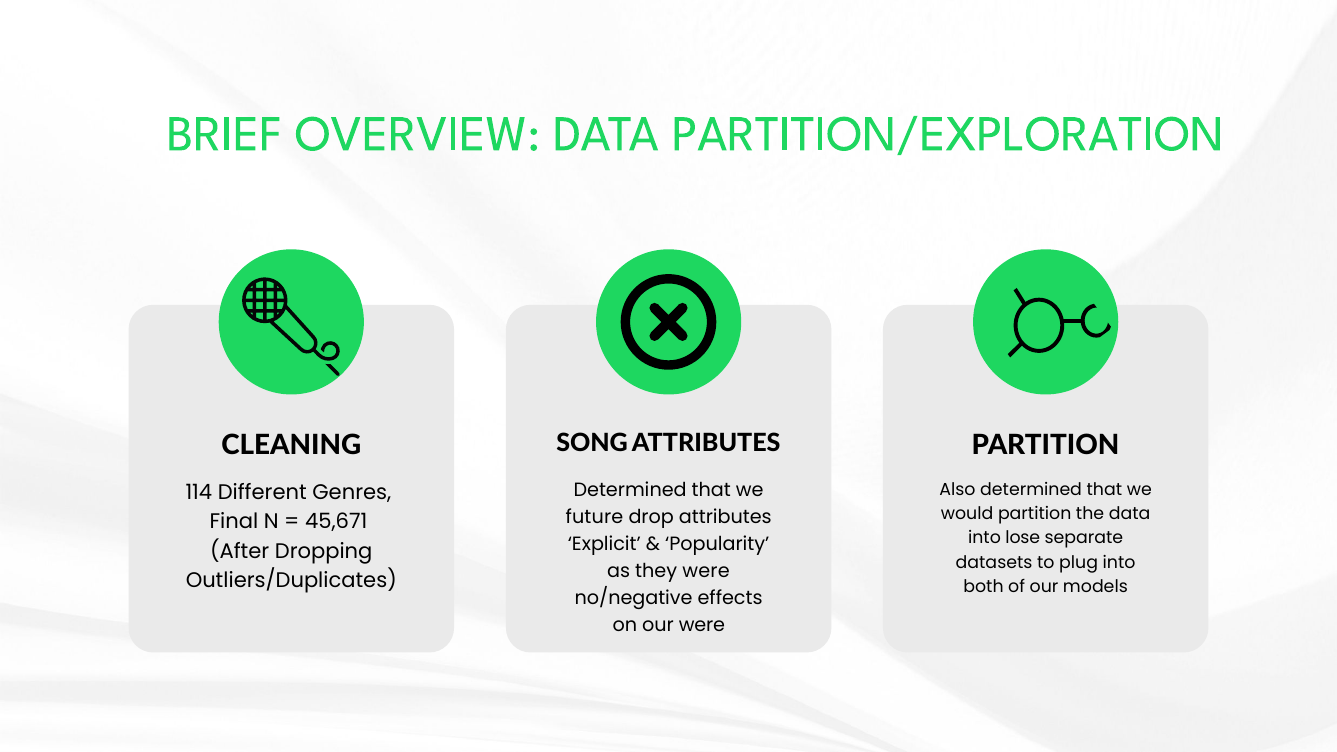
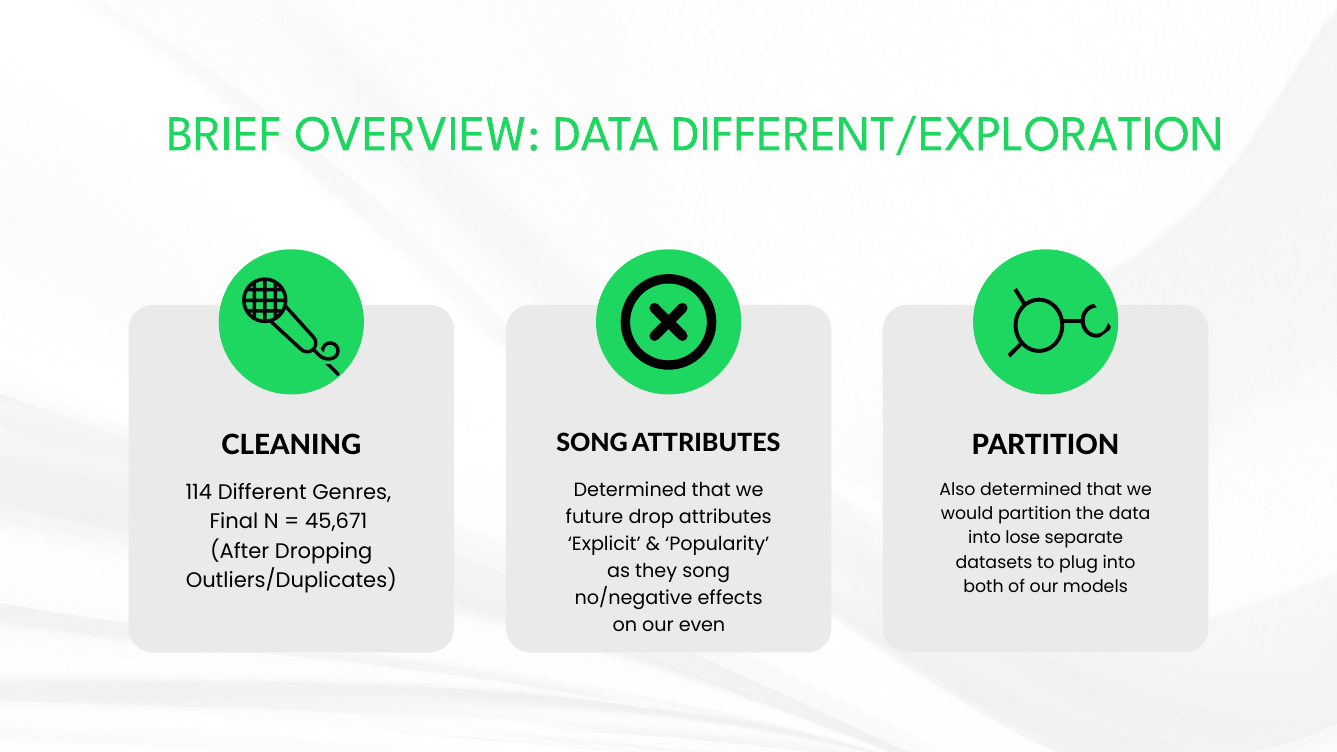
PARTITION/EXPLORATION: PARTITION/EXPLORATION -> DIFFERENT/EXPLORATION
they were: were -> song
our were: were -> even
